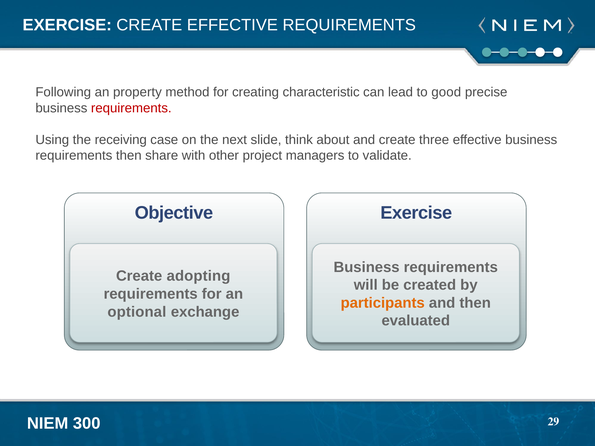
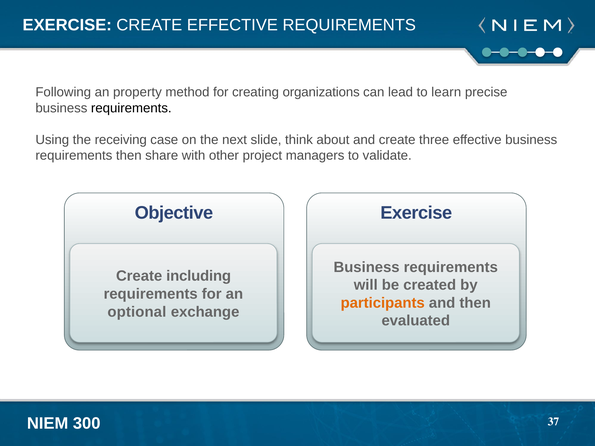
characteristic: characteristic -> organizations
good: good -> learn
requirements at (131, 108) colour: red -> black
adopting: adopting -> including
29: 29 -> 37
